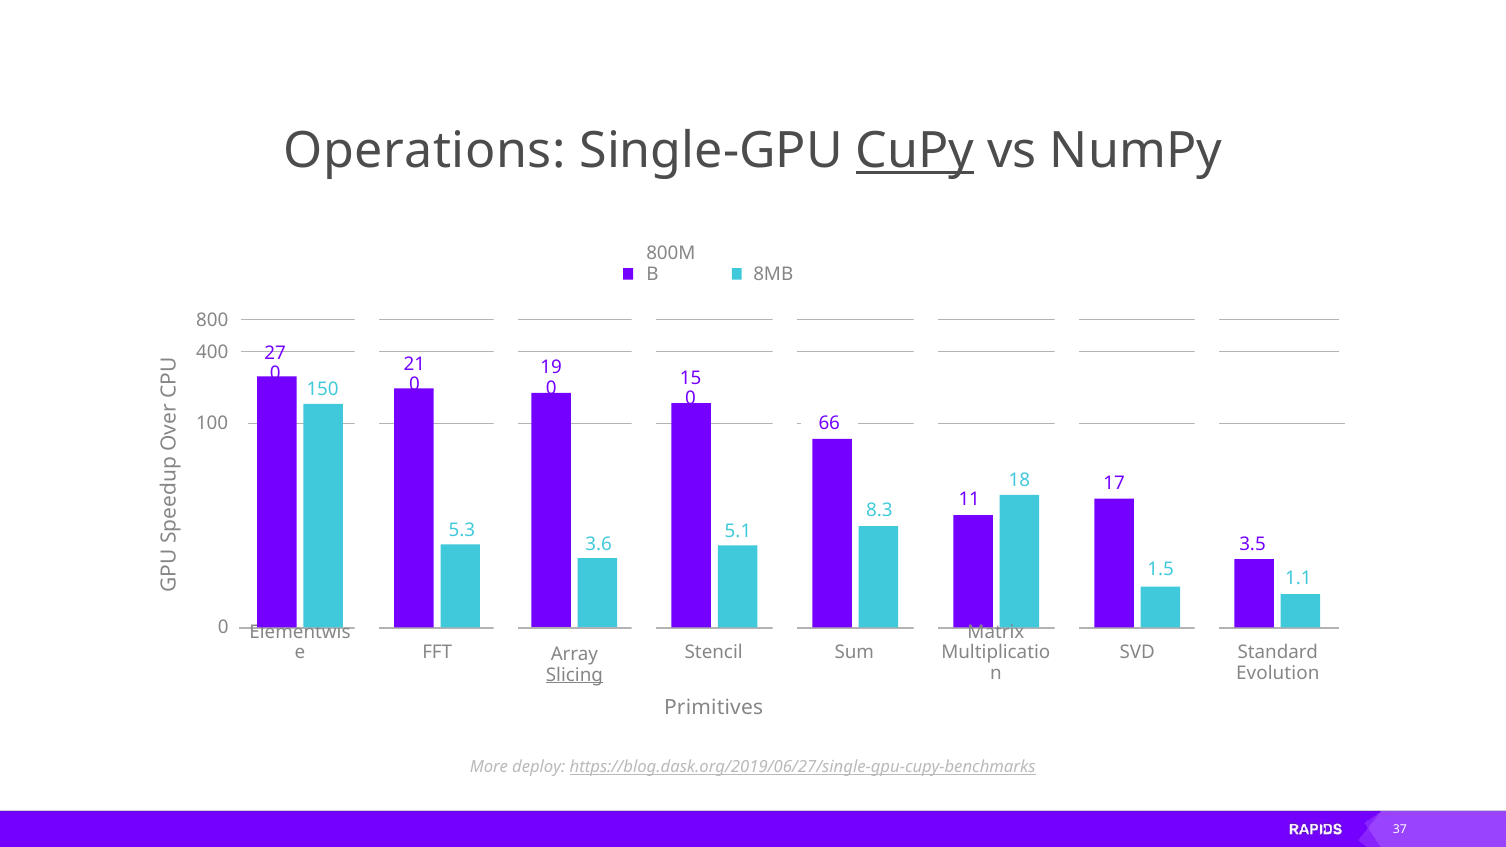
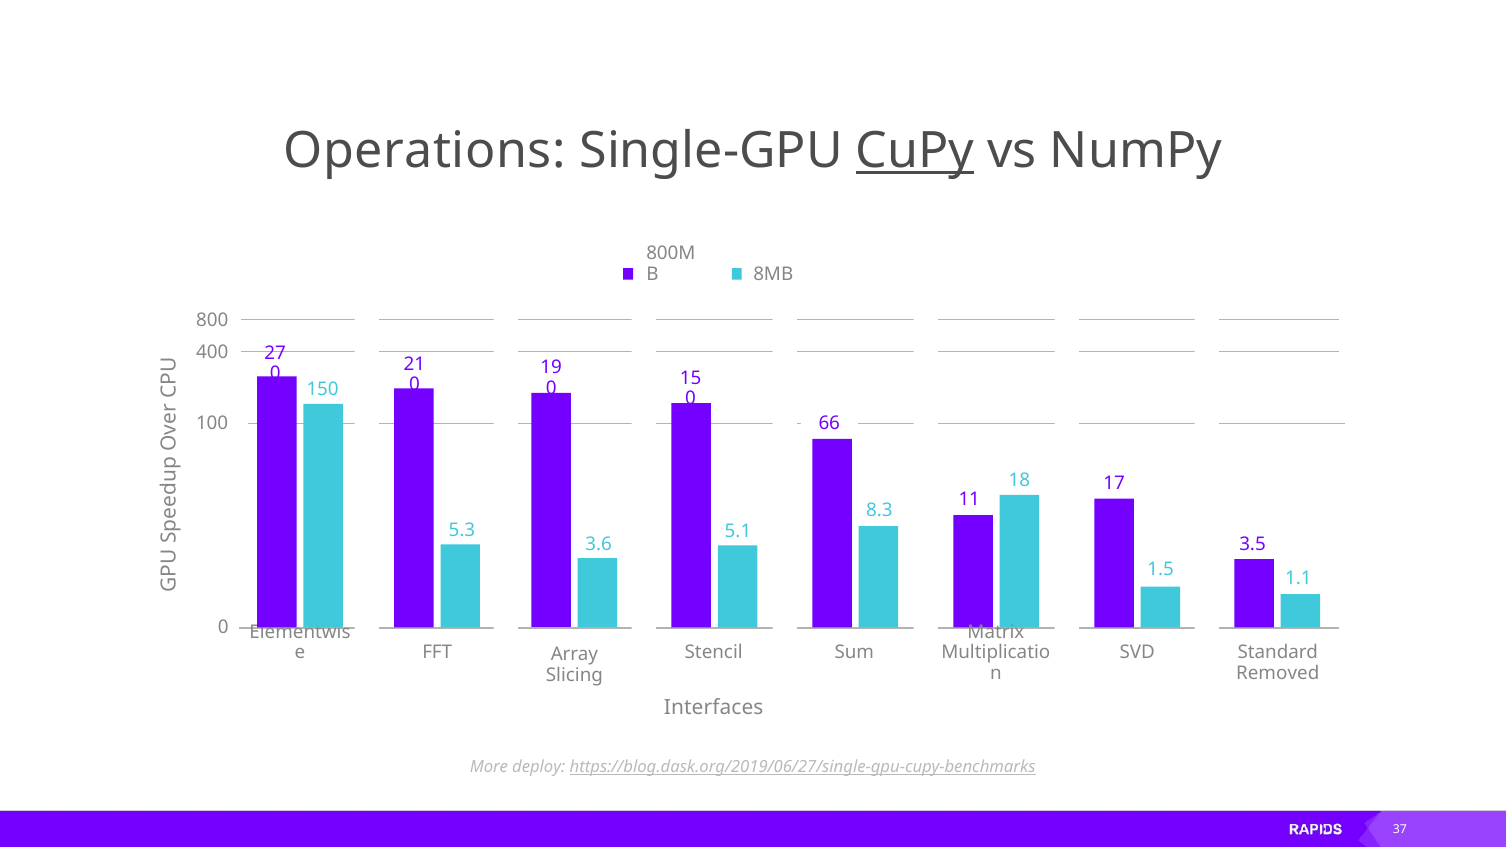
Evolution: Evolution -> Removed
Slicing underline: present -> none
Primitives: Primitives -> Interfaces
